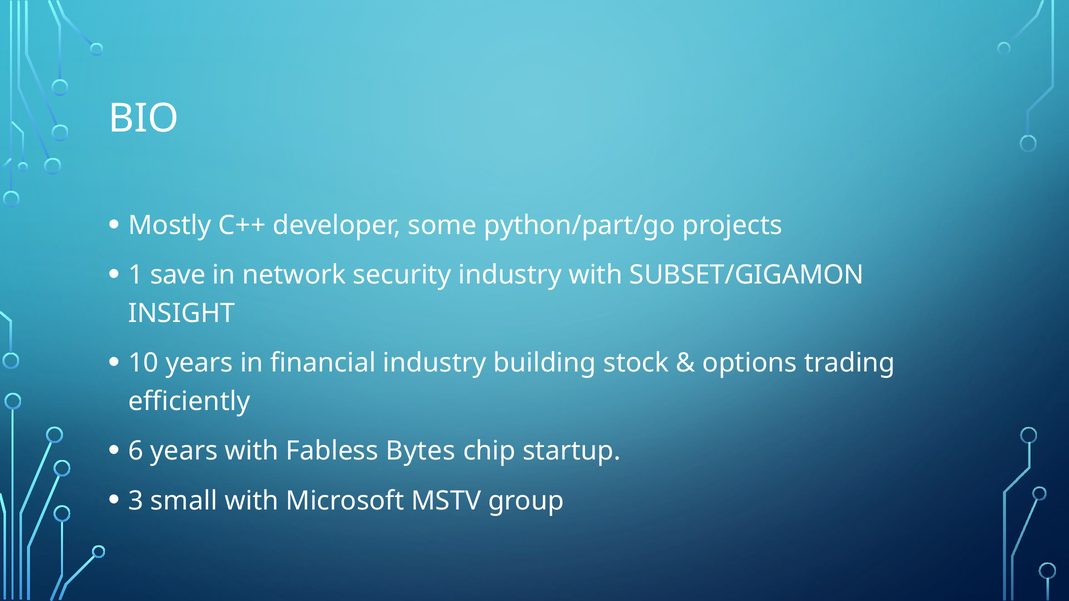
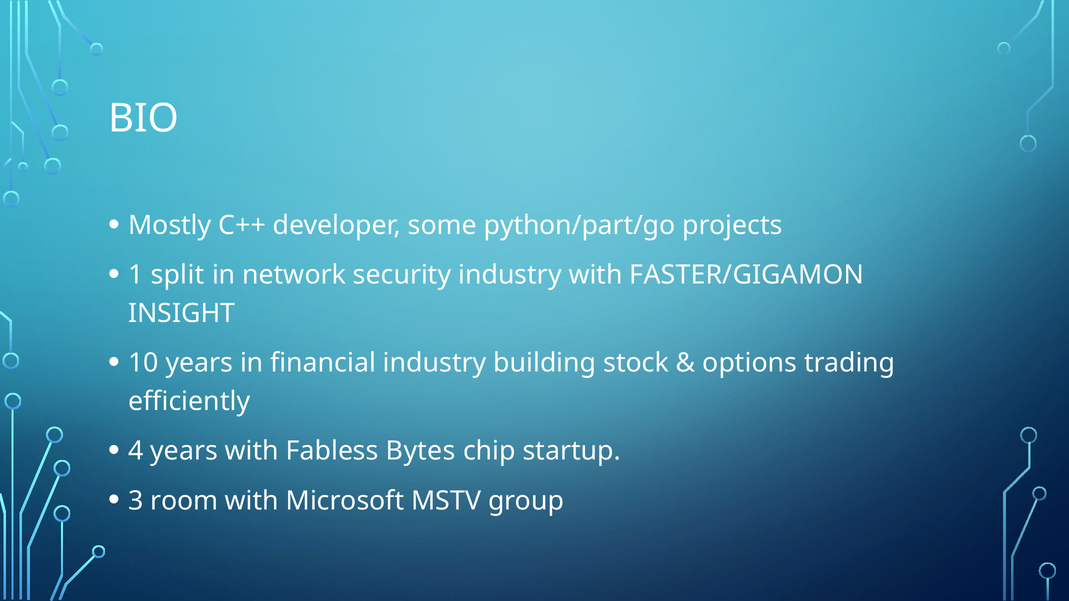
save: save -> split
SUBSET/GIGAMON: SUBSET/GIGAMON -> FASTER/GIGAMON
6: 6 -> 4
small: small -> room
